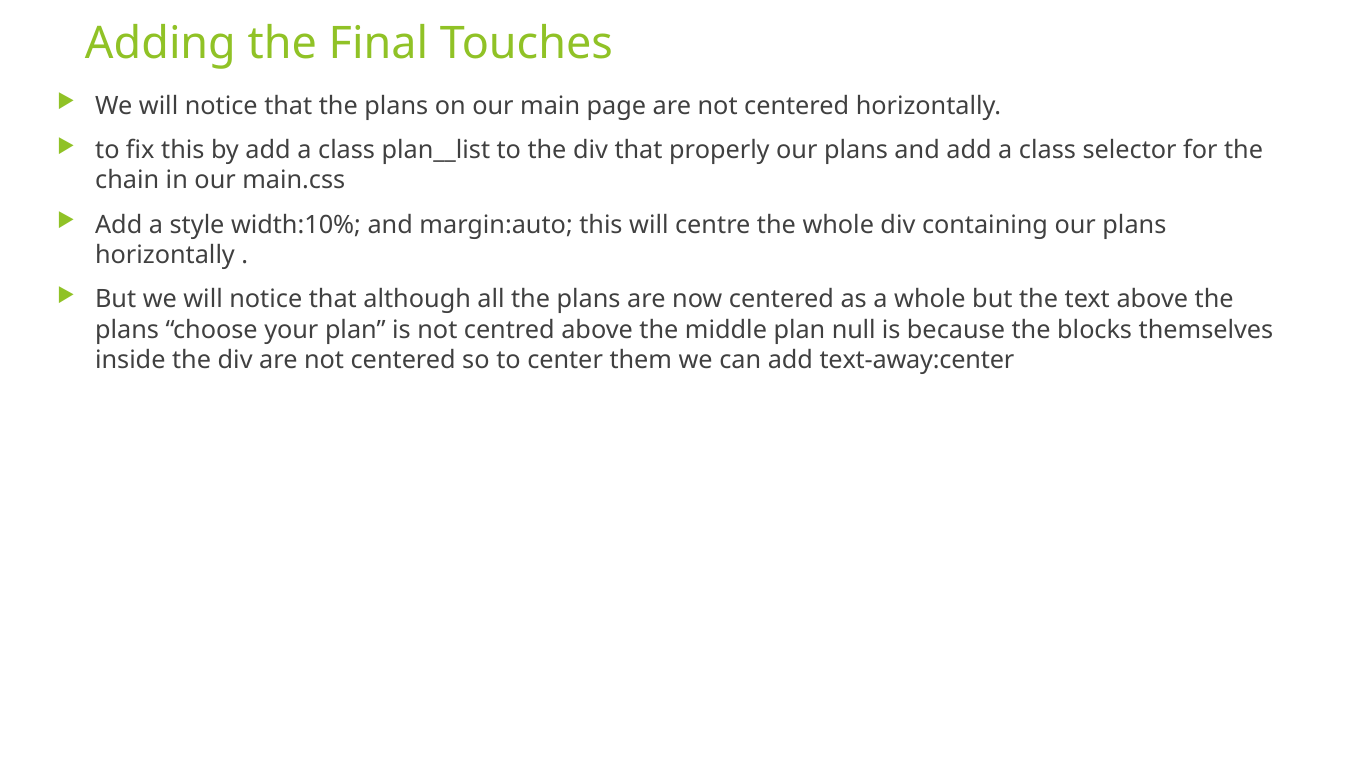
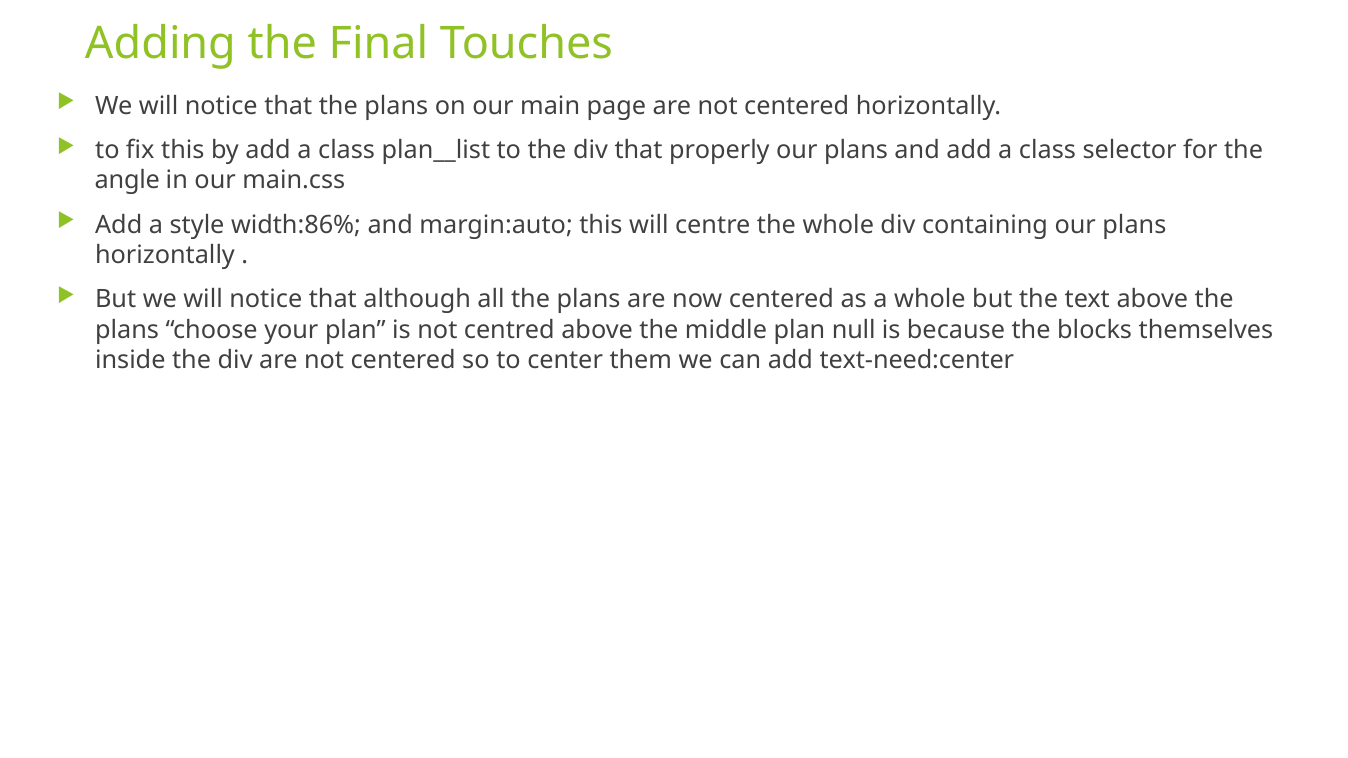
chain: chain -> angle
width:10%: width:10% -> width:86%
text-away:center: text-away:center -> text-need:center
